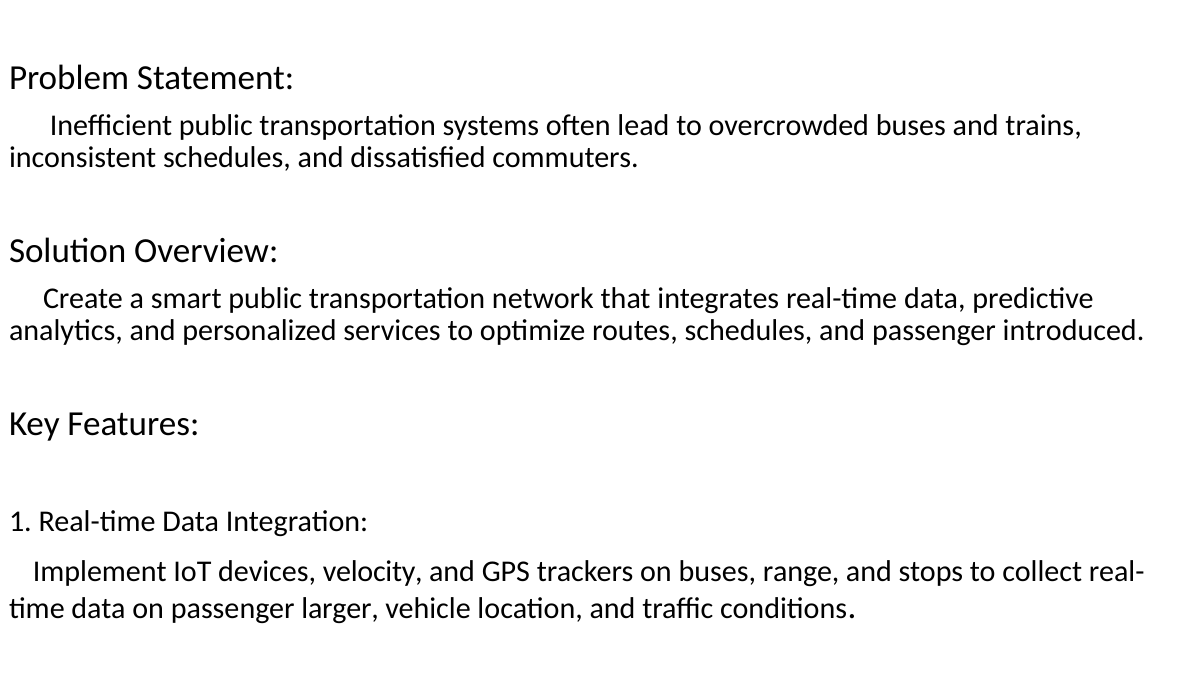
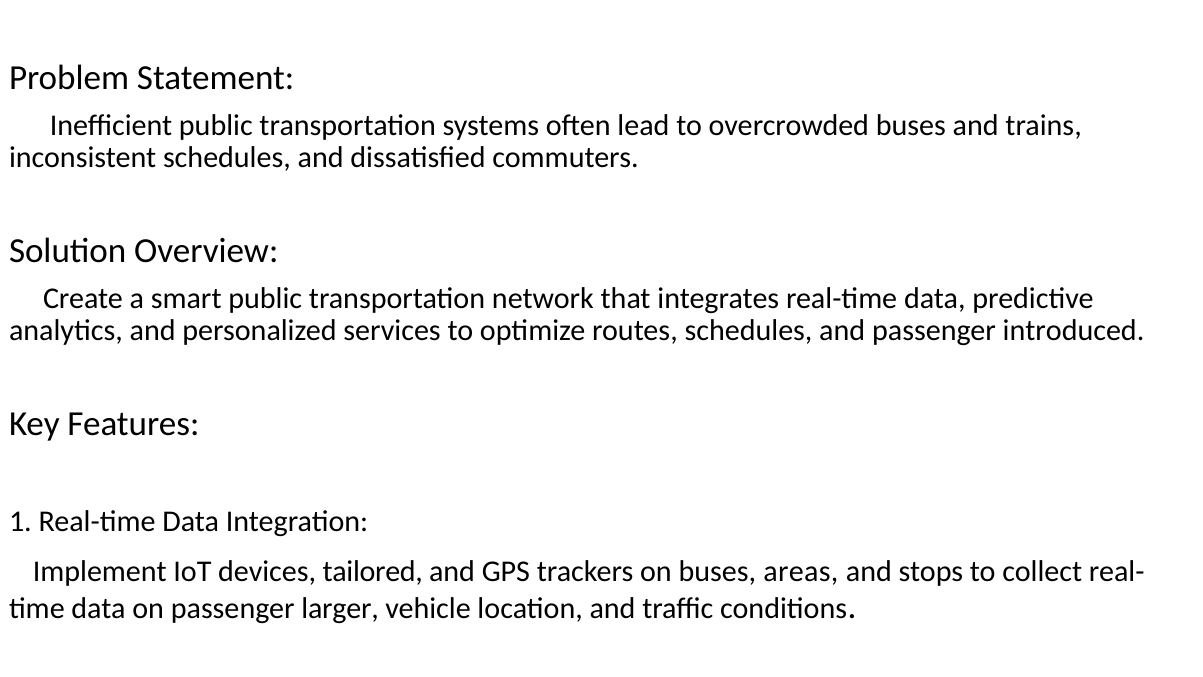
velocity: velocity -> tailored
range: range -> areas
